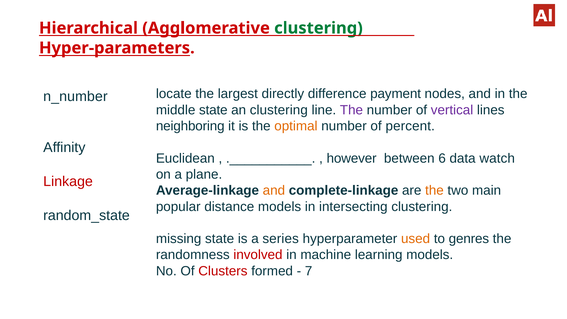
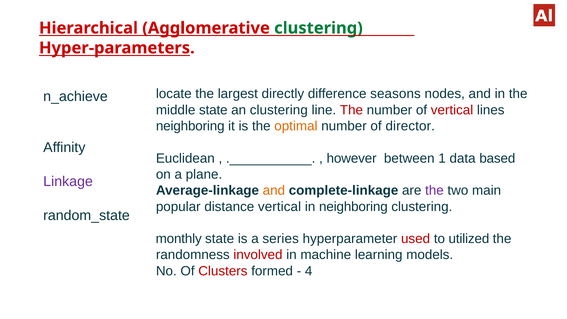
payment: payment -> seasons
n_number: n_number -> n_achieve
The at (351, 110) colour: purple -> red
vertical at (452, 110) colour: purple -> red
percent: percent -> director
6: 6 -> 1
watch: watch -> based
Linkage colour: red -> purple
the at (434, 190) colour: orange -> purple
distance models: models -> vertical
in intersecting: intersecting -> neighboring
missing: missing -> monthly
used colour: orange -> red
genres: genres -> utilized
7: 7 -> 4
